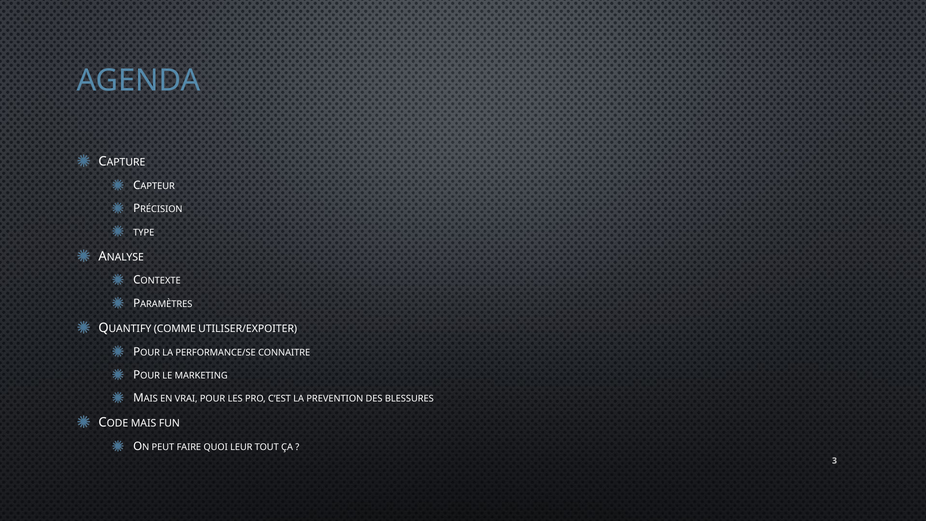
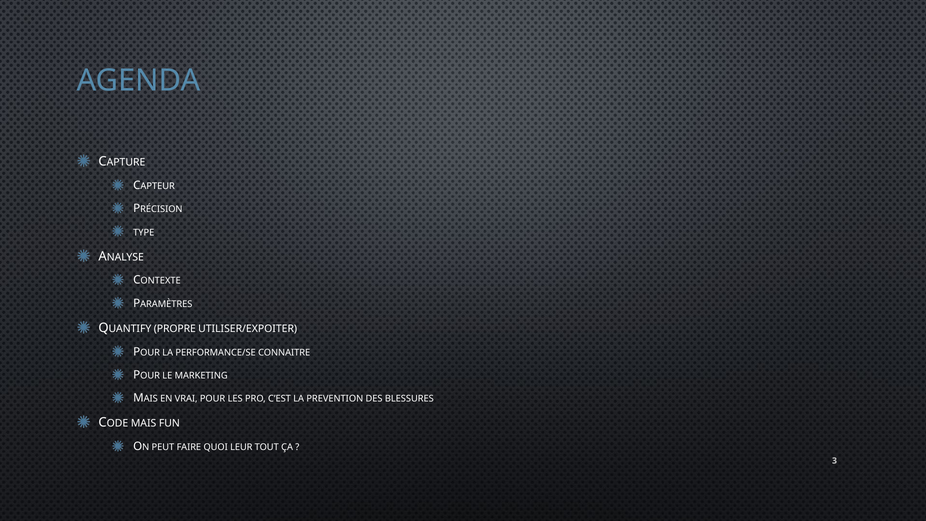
COMME: COMME -> PROPRE
